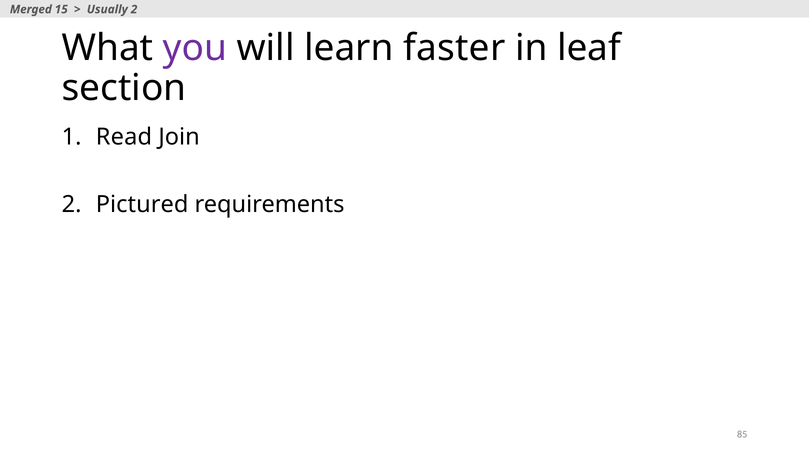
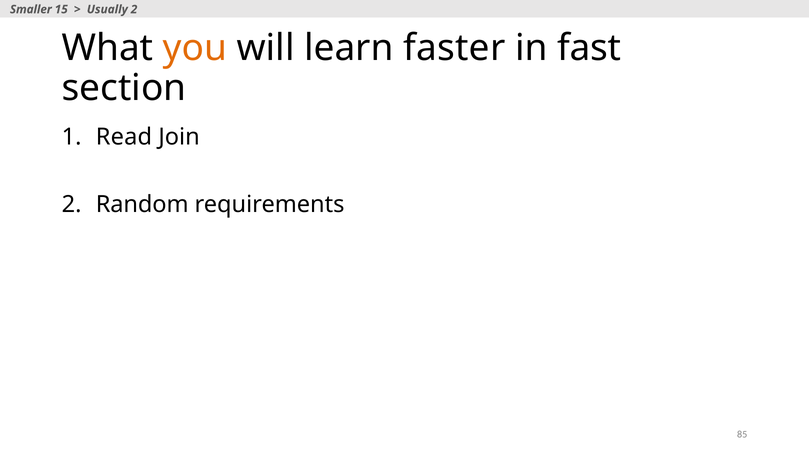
Merged: Merged -> Smaller
you colour: purple -> orange
leaf: leaf -> fast
Pictured: Pictured -> Random
